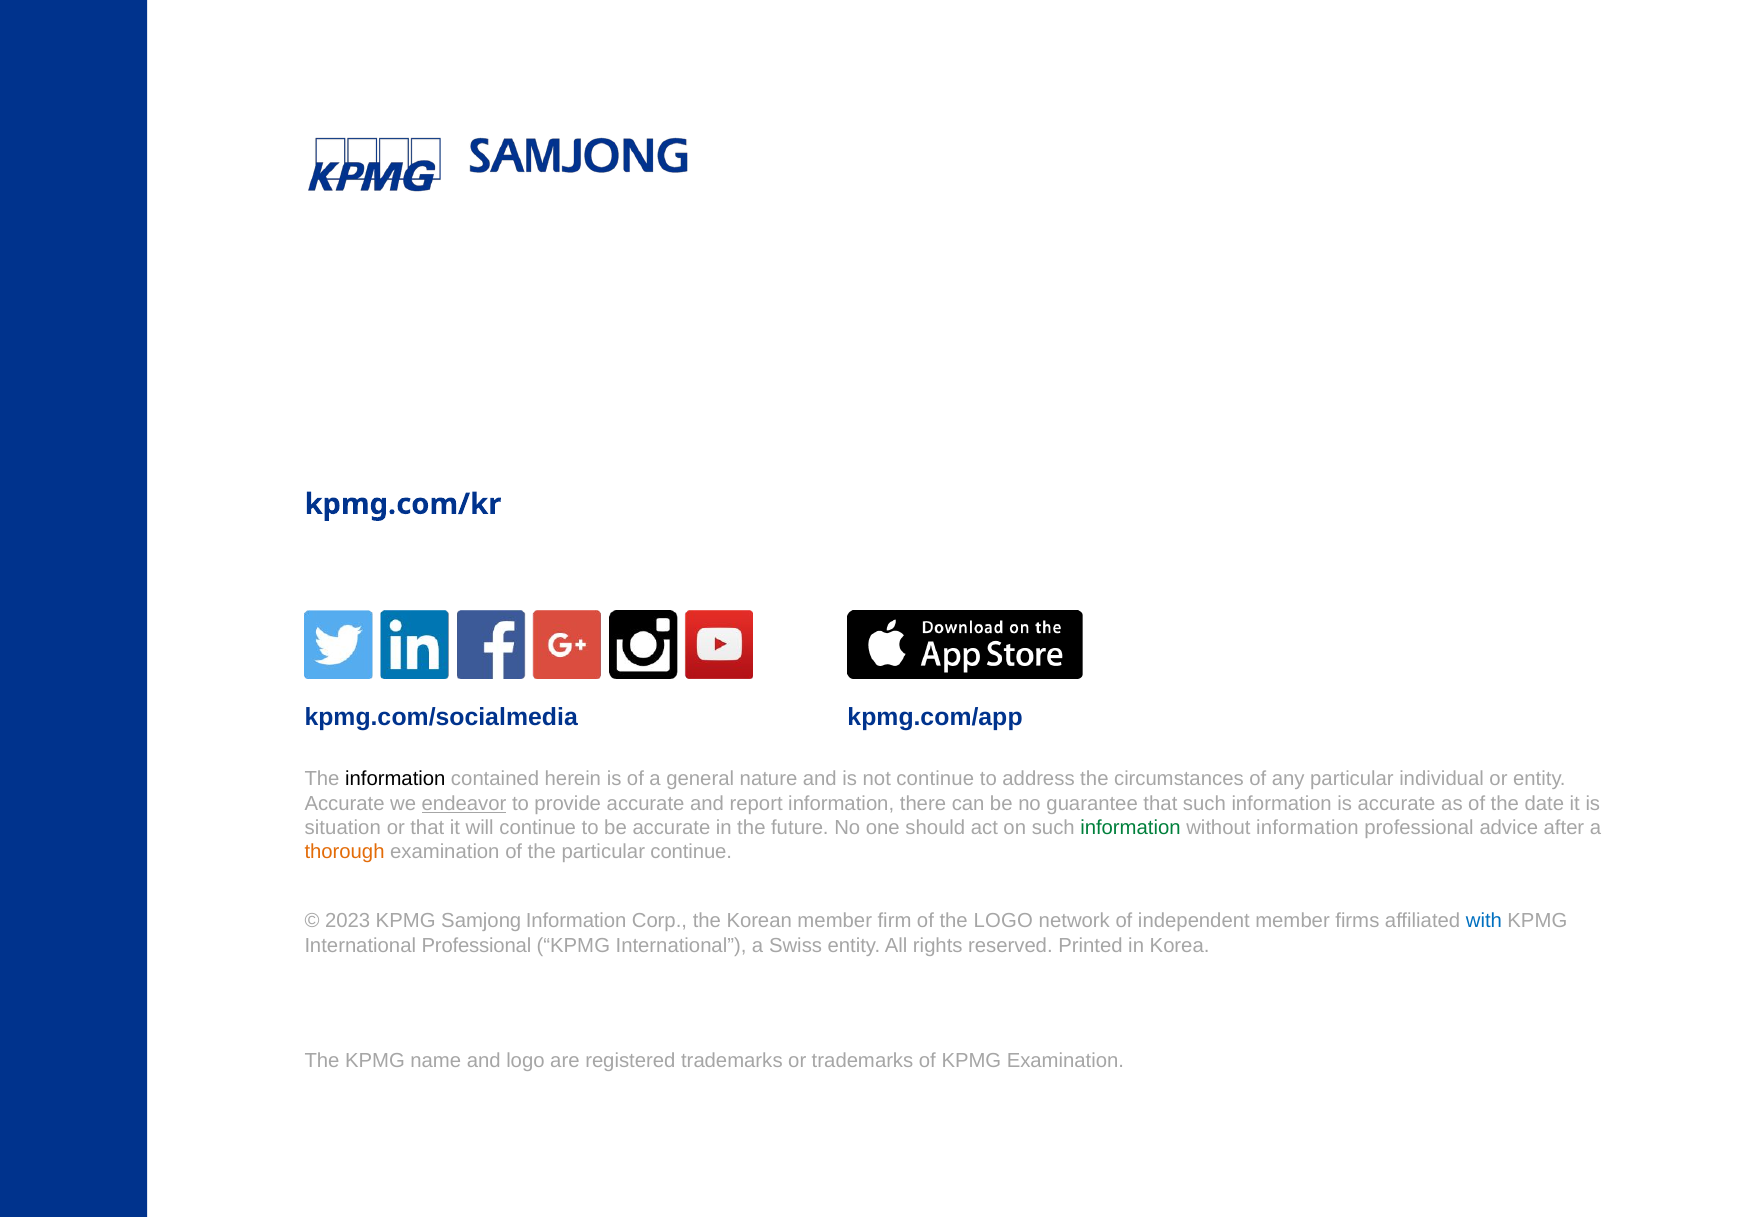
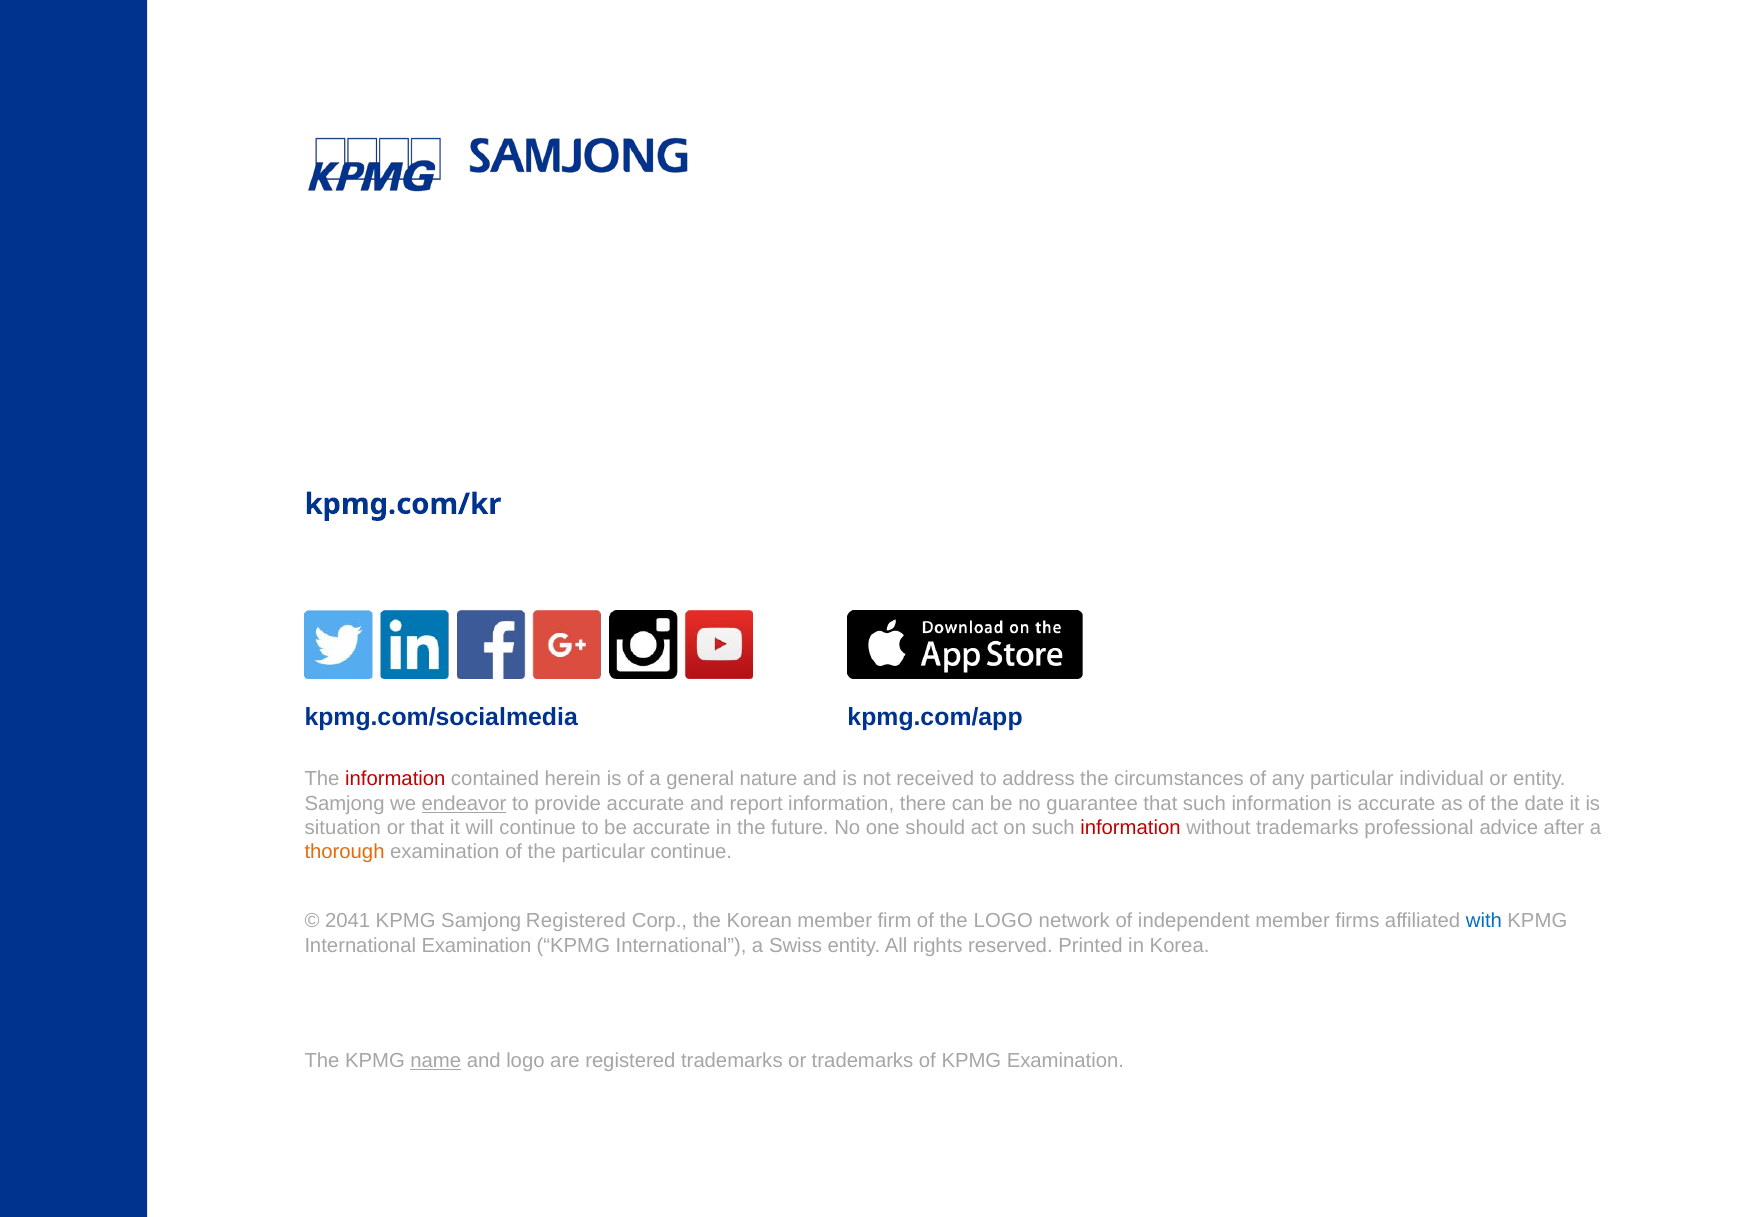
information at (395, 779) colour: black -> red
not continue: continue -> received
Accurate at (345, 803): Accurate -> Samjong
information at (1130, 828) colour: green -> red
without information: information -> trademarks
2023: 2023 -> 2041
Samjong Information: Information -> Registered
International Professional: Professional -> Examination
name underline: none -> present
